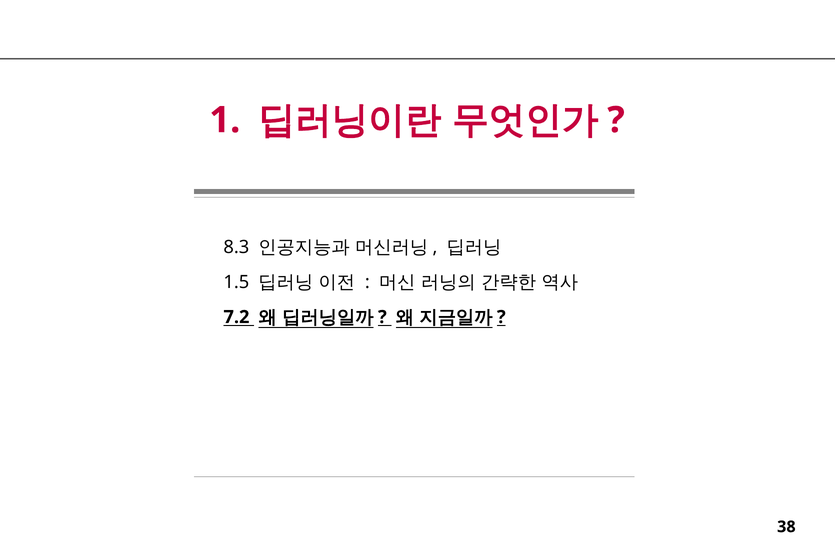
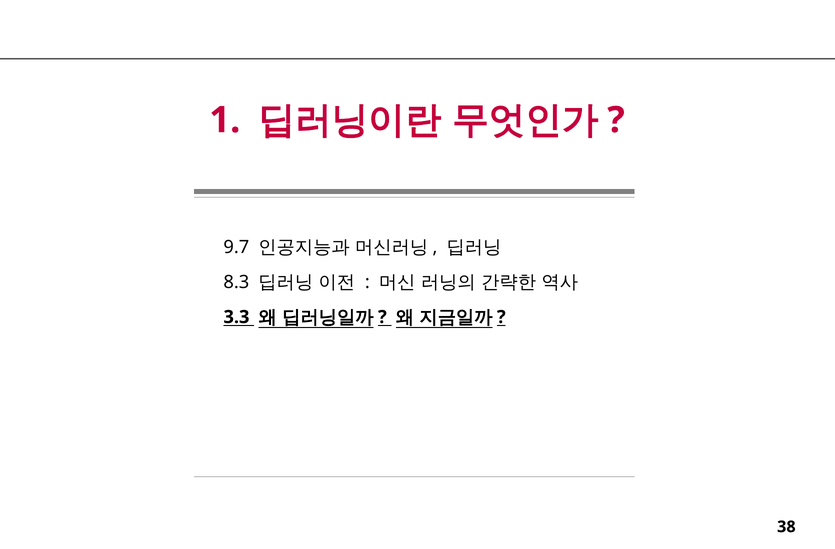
8.3: 8.3 -> 9.7
1.5: 1.5 -> 8.3
7.2: 7.2 -> 3.3
